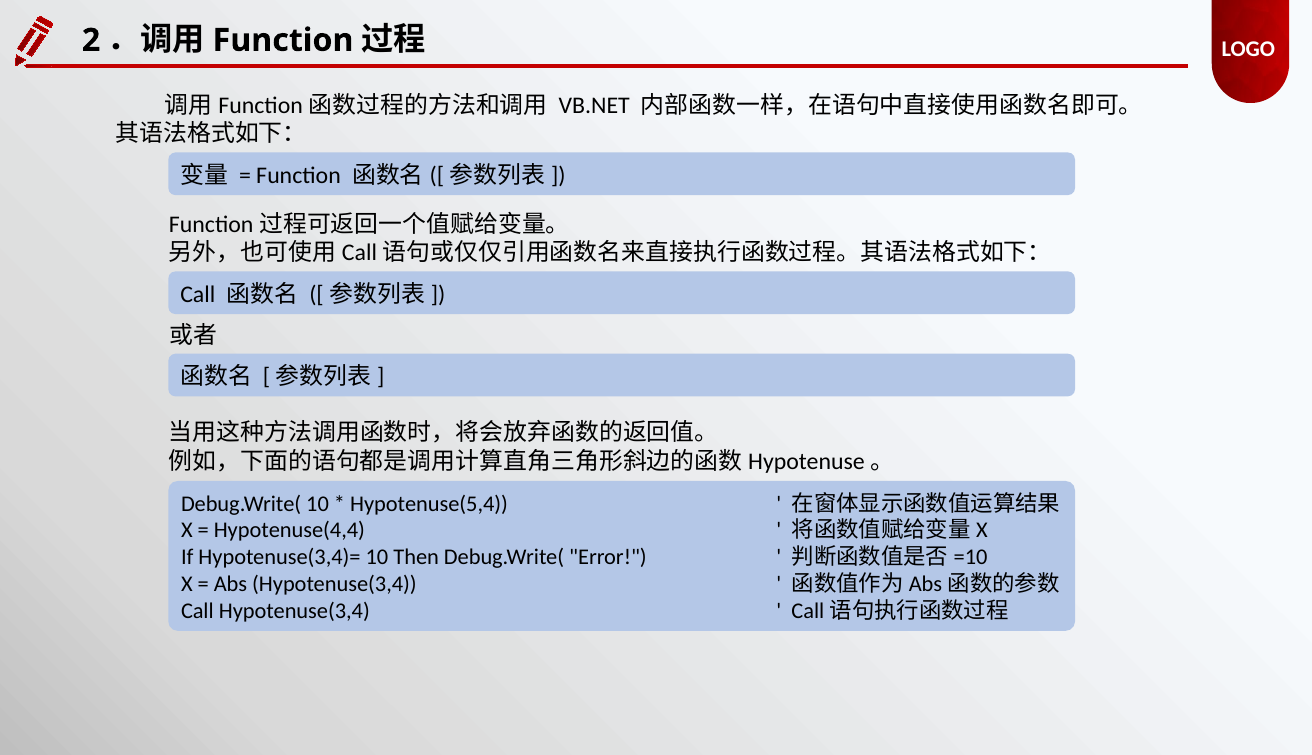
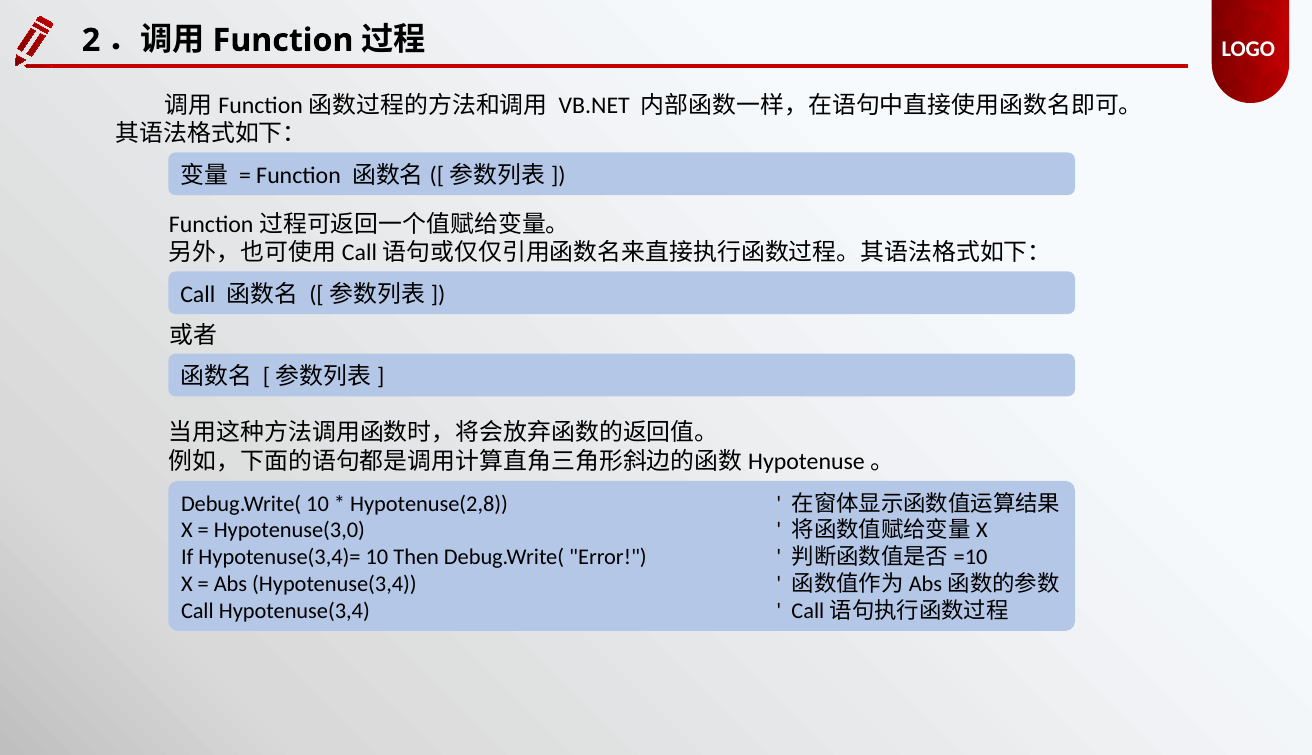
Hypotenuse(5,4: Hypotenuse(5,4 -> Hypotenuse(2,8
Hypotenuse(4,4: Hypotenuse(4,4 -> Hypotenuse(3,0
